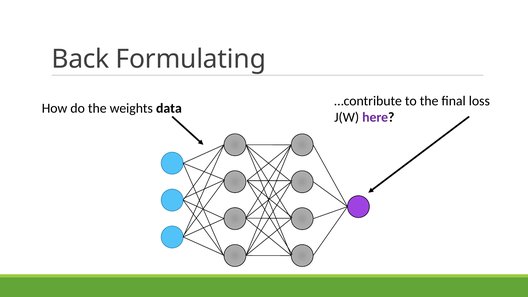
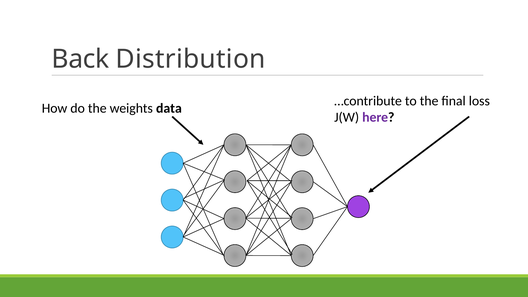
Formulating: Formulating -> Distribution
